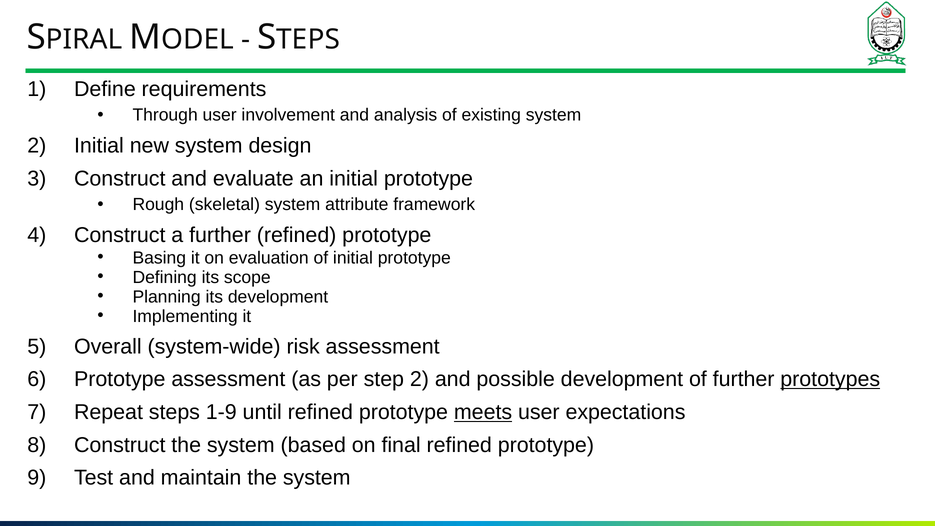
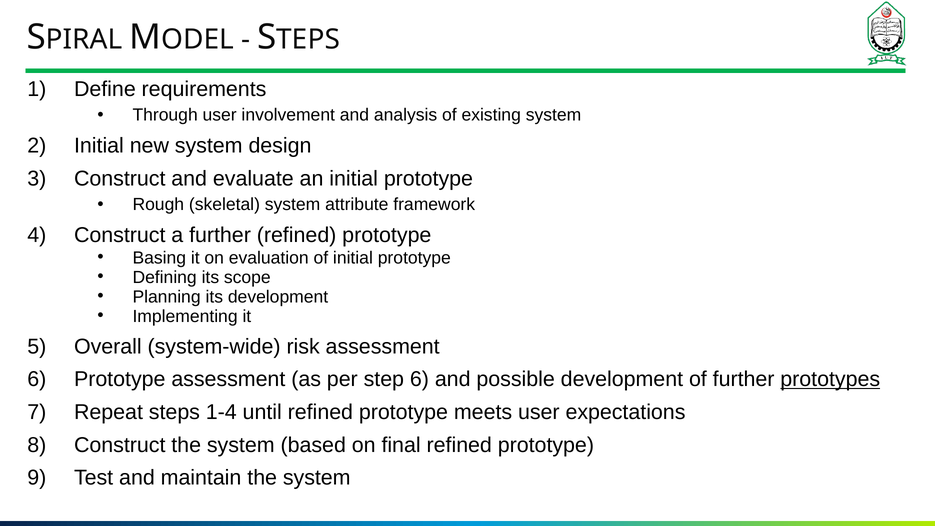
step 2: 2 -> 6
1-9: 1-9 -> 1-4
meets underline: present -> none
